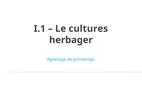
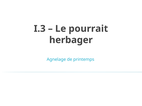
I.1: I.1 -> I.3
cultures: cultures -> pourrait
